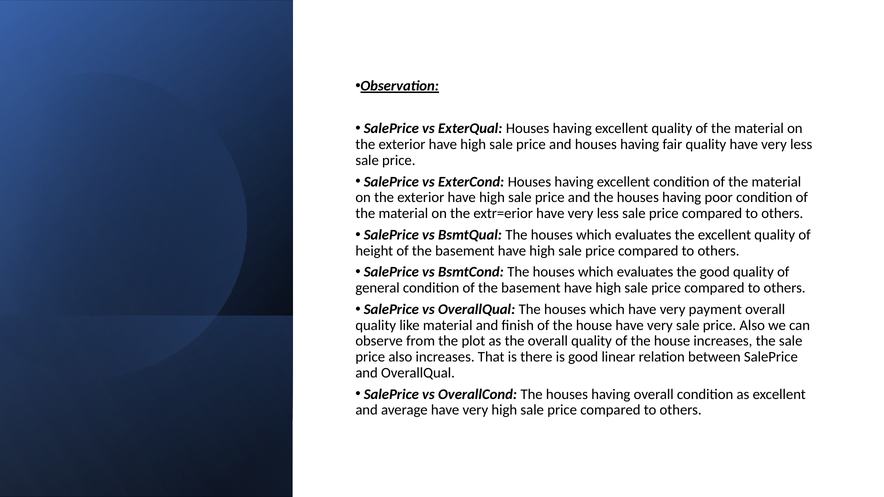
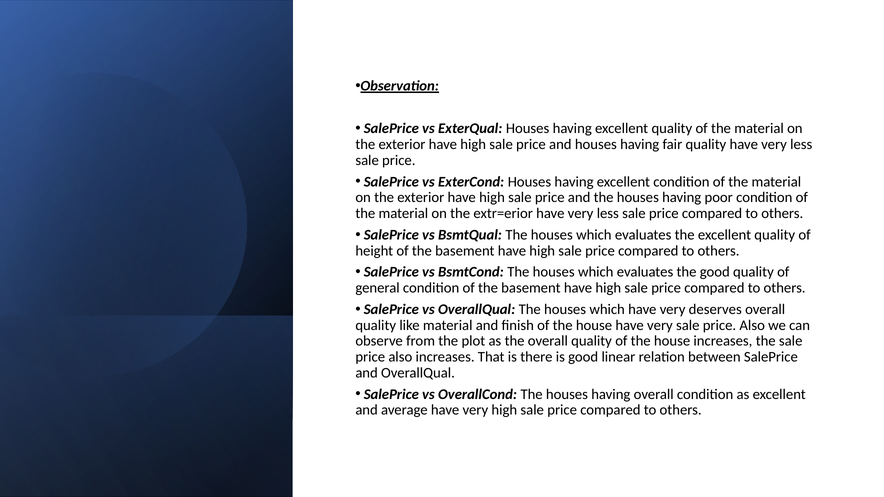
payment: payment -> deserves
